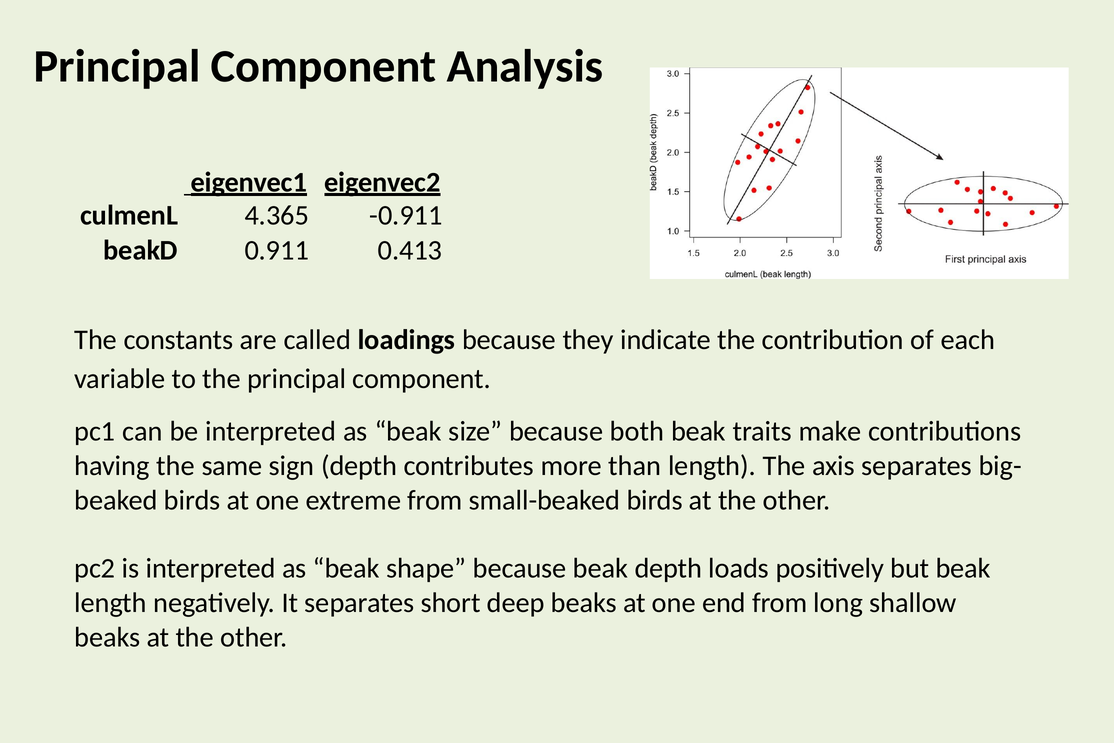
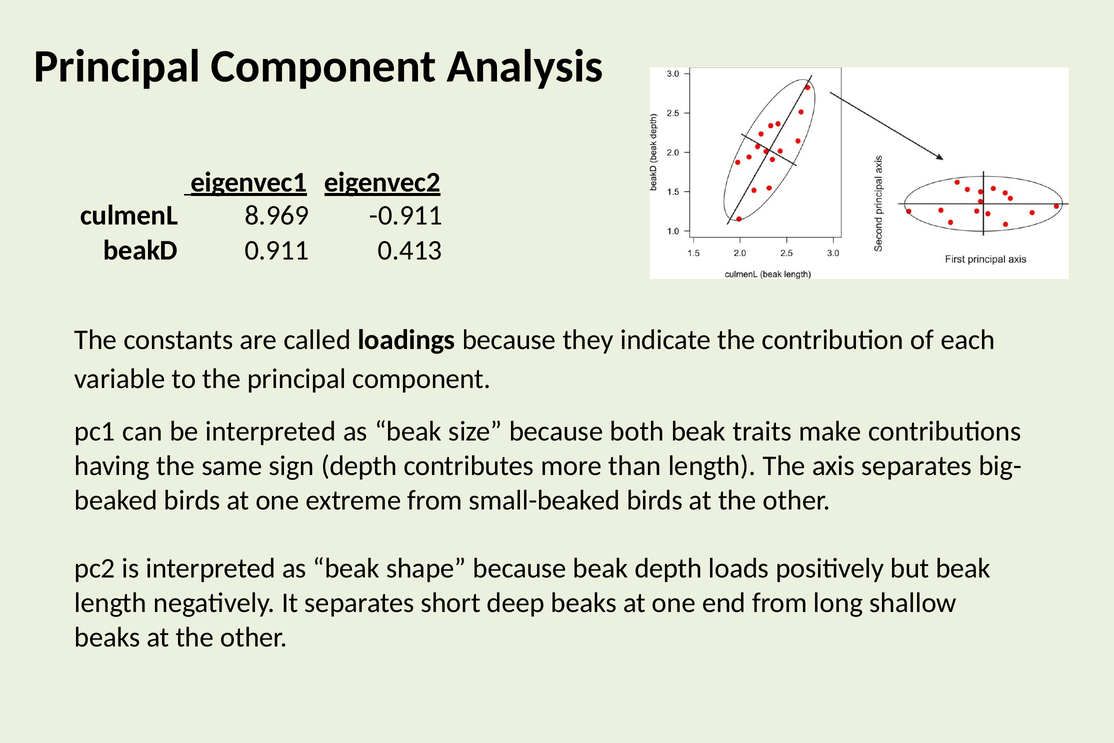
4.365: 4.365 -> 8.969
